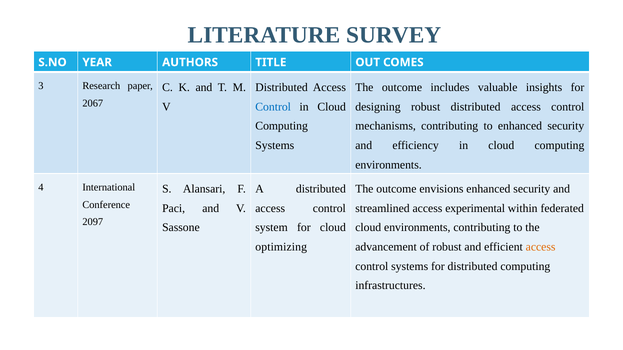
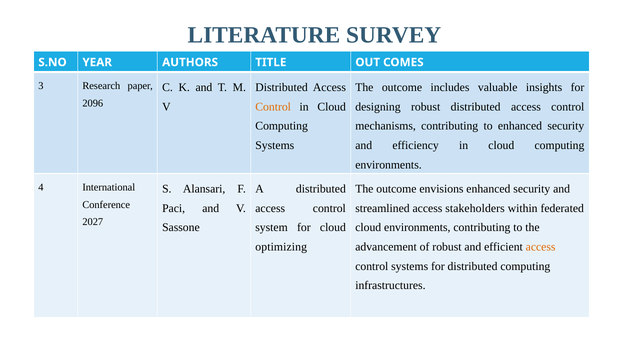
2067: 2067 -> 2096
Control at (273, 107) colour: blue -> orange
experimental: experimental -> stakeholders
2097: 2097 -> 2027
